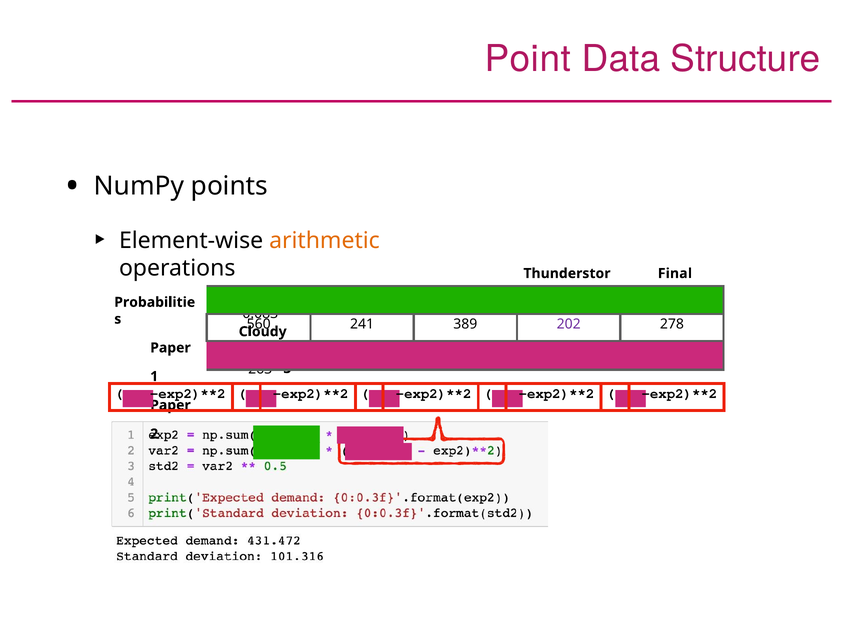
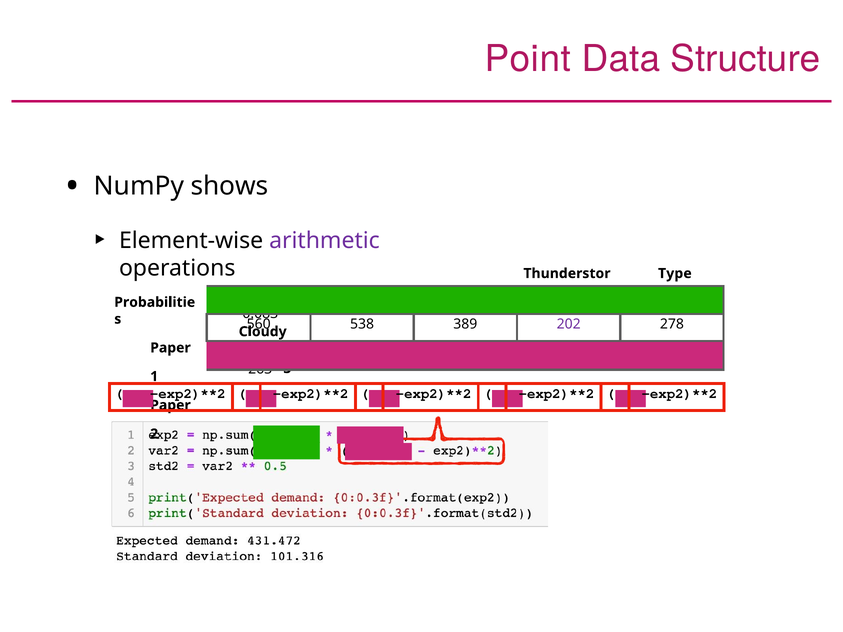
points: points -> shows
arithmetic colour: orange -> purple
Final: Final -> Type
241: 241 -> 538
